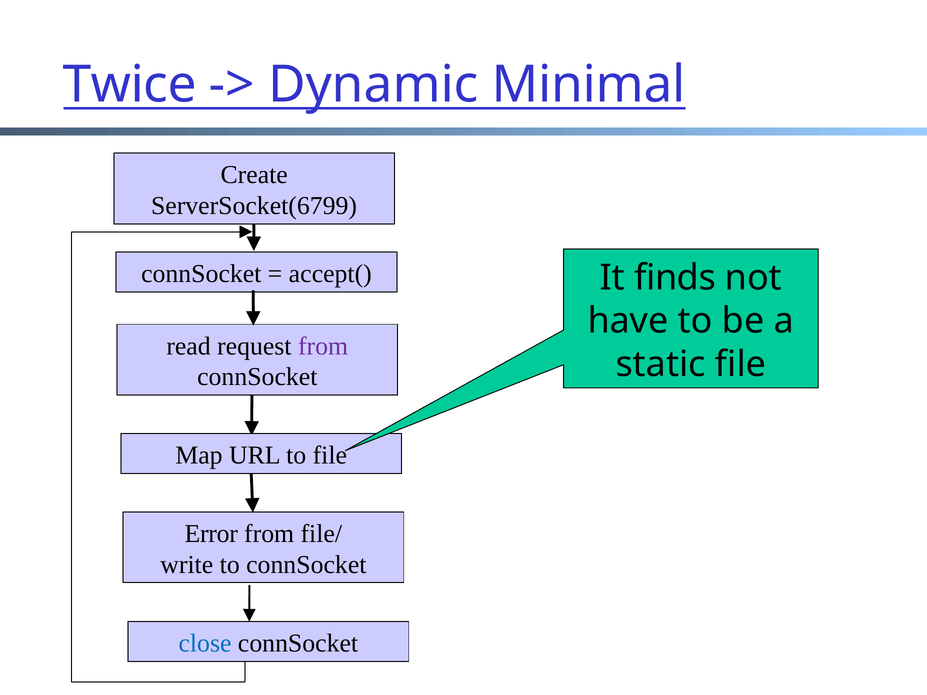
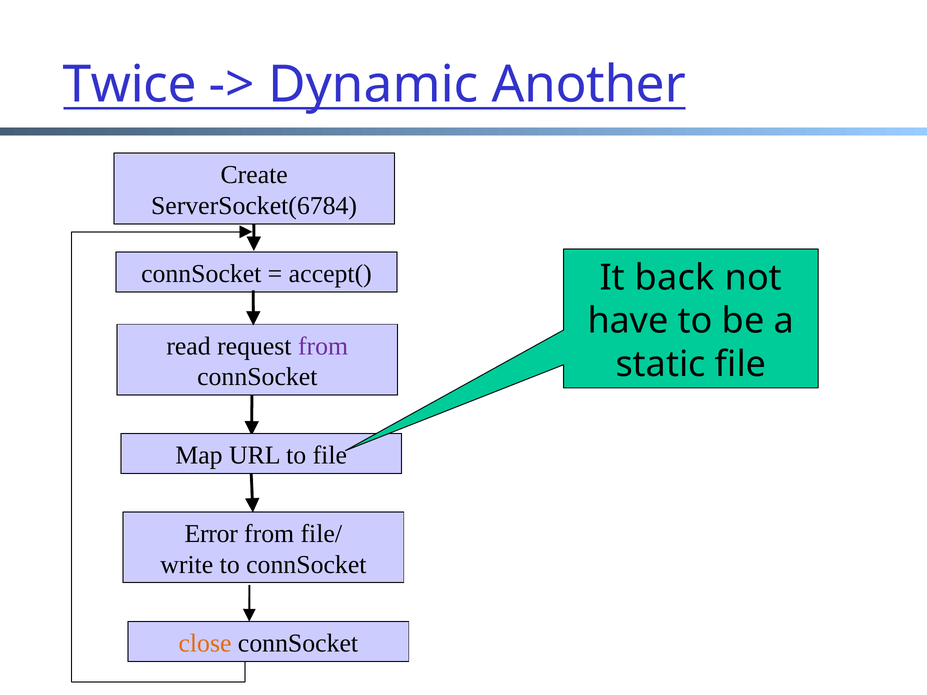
Minimal: Minimal -> Another
ServerSocket(6799: ServerSocket(6799 -> ServerSocket(6784
finds: finds -> back
close colour: blue -> orange
